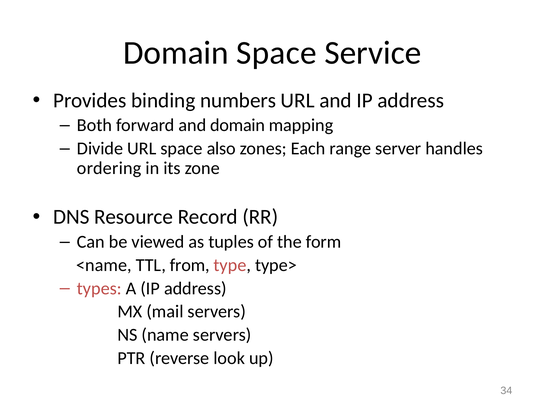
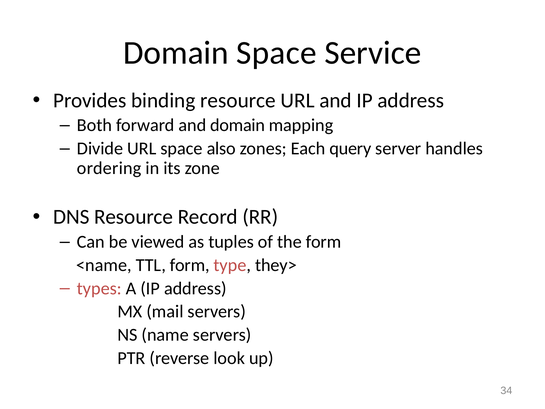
binding numbers: numbers -> resource
range: range -> query
TTL from: from -> form
type>: type> -> they>
